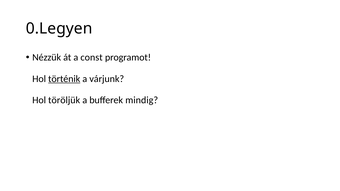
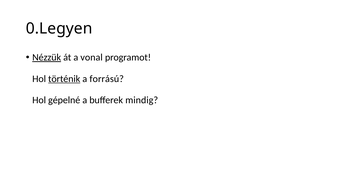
Nézzük underline: none -> present
const: const -> vonal
várjunk: várjunk -> forrású
töröljük: töröljük -> gépelné
